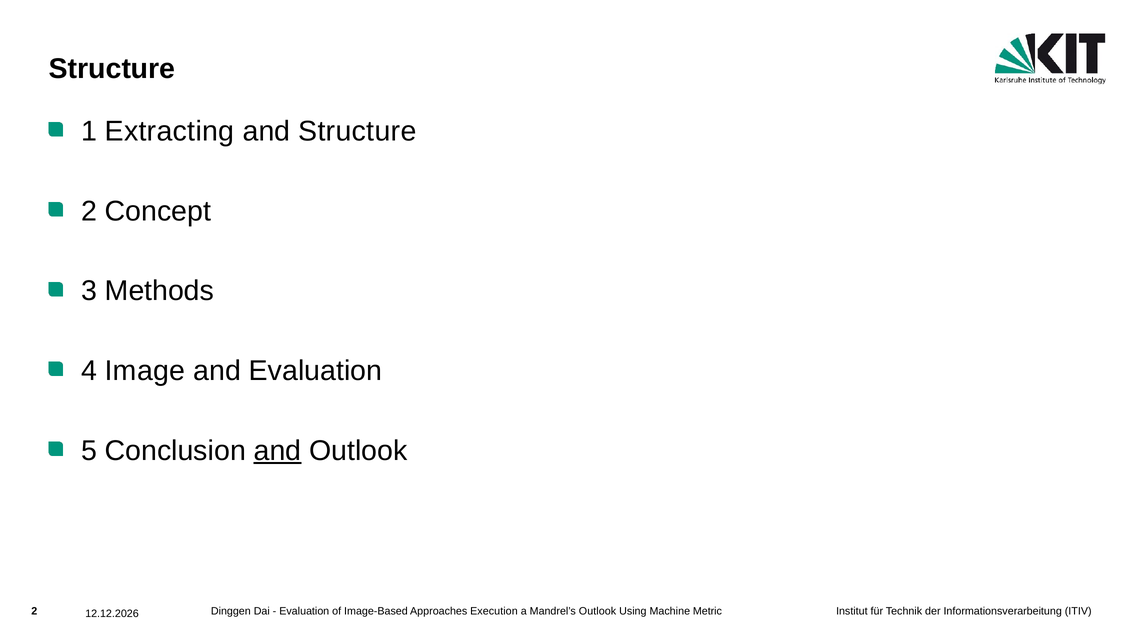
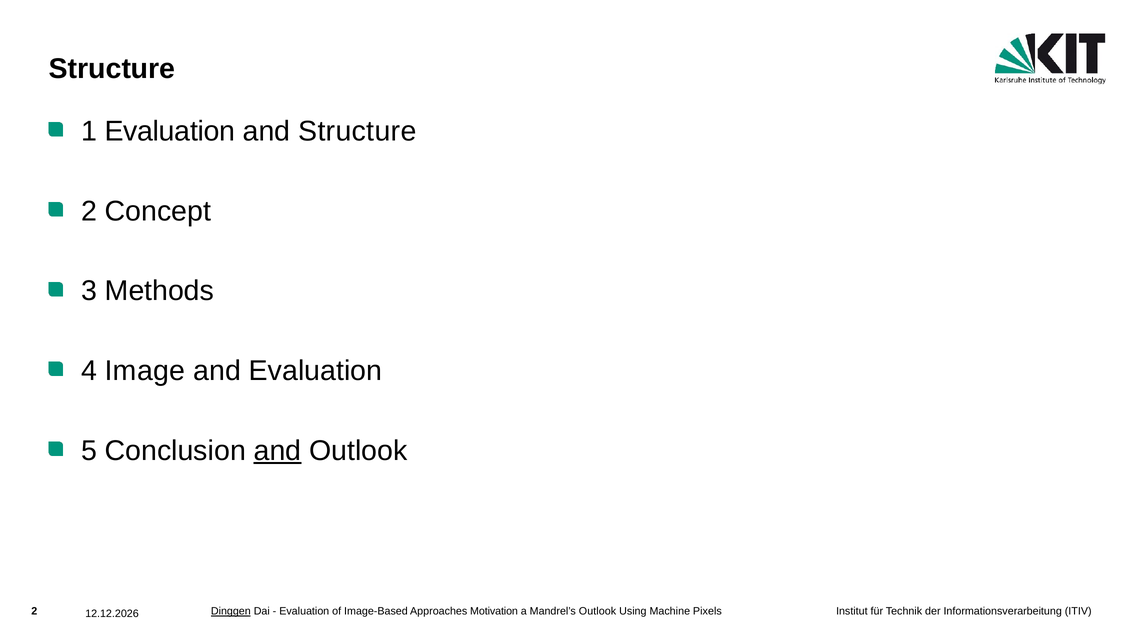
1 Extracting: Extracting -> Evaluation
Dinggen underline: none -> present
Execution: Execution -> Motivation
Metric: Metric -> Pixels
